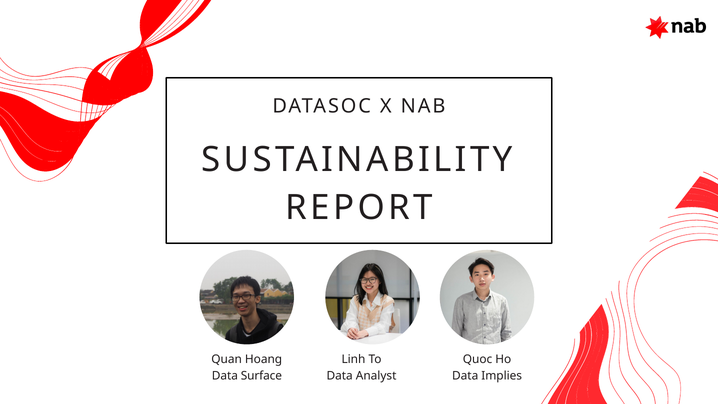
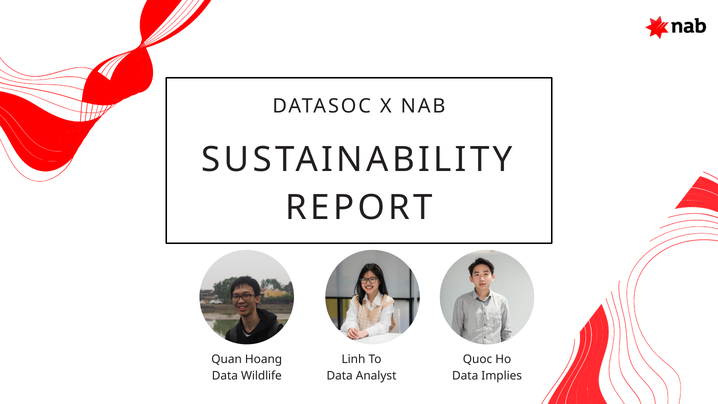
Surface: Surface -> Wildlife
